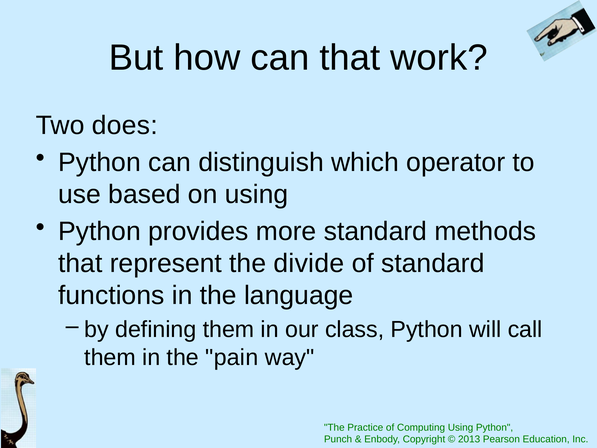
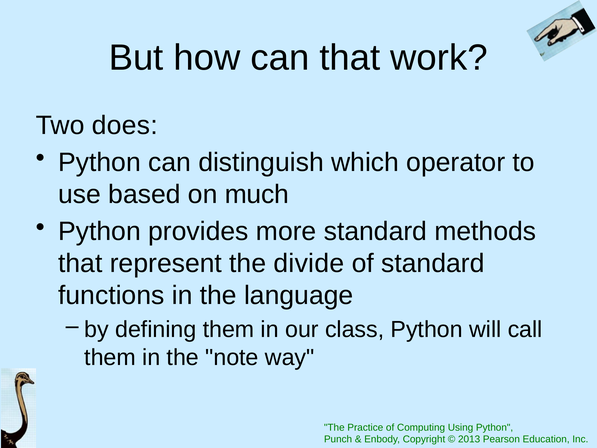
on using: using -> much
pain: pain -> note
